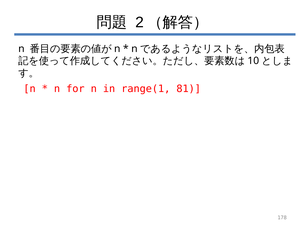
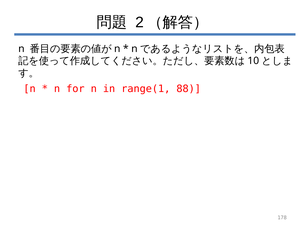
81: 81 -> 88
